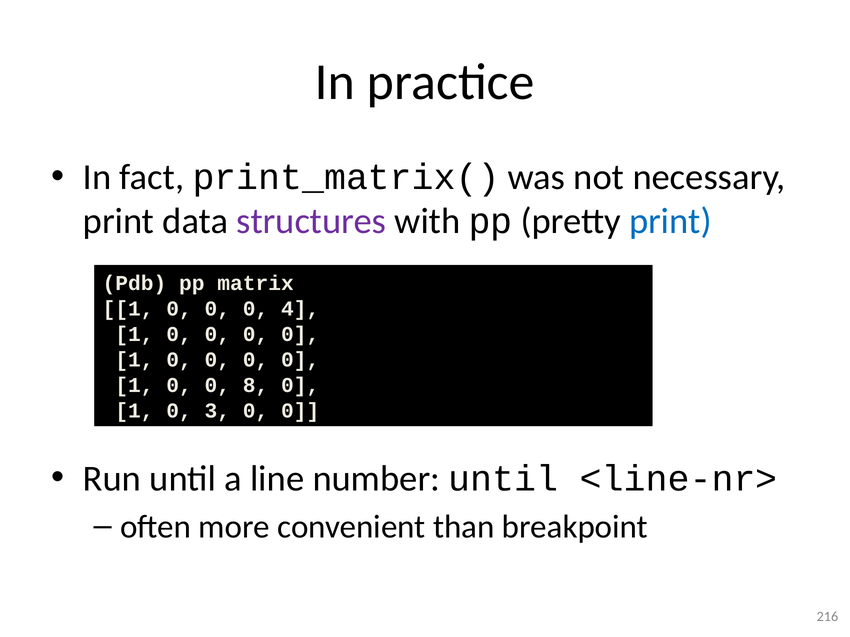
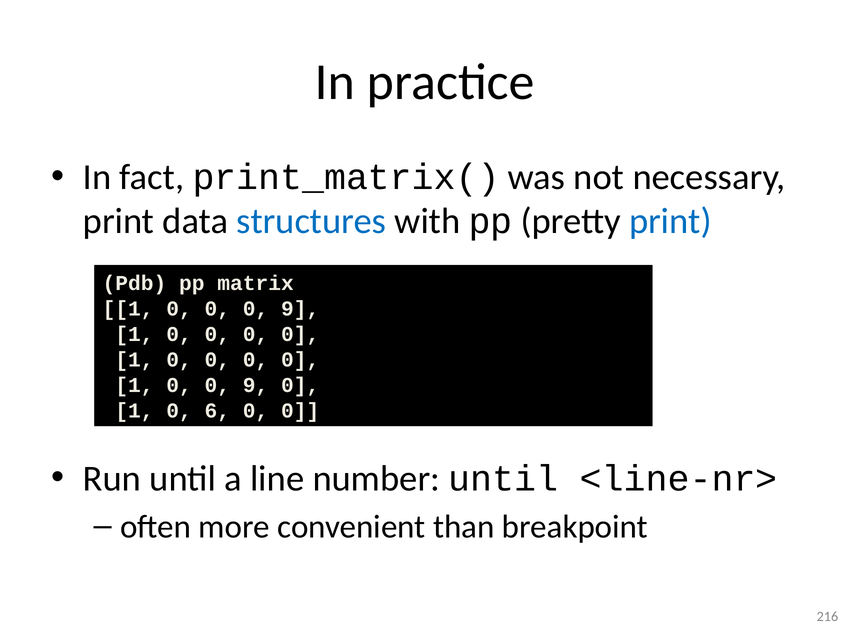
structures colour: purple -> blue
0 0 0 4: 4 -> 9
1 0 0 8: 8 -> 9
3: 3 -> 6
